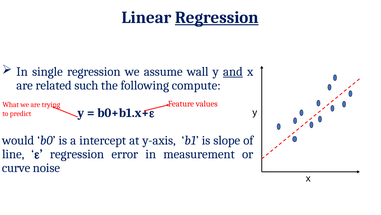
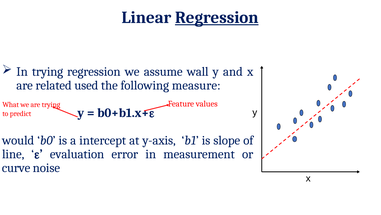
In single: single -> trying
and underline: present -> none
such: such -> used
compute: compute -> measure
regression at (77, 154): regression -> evaluation
